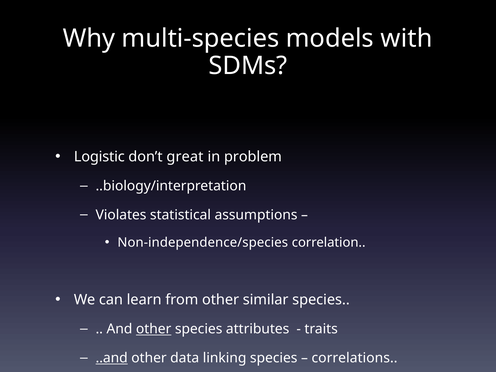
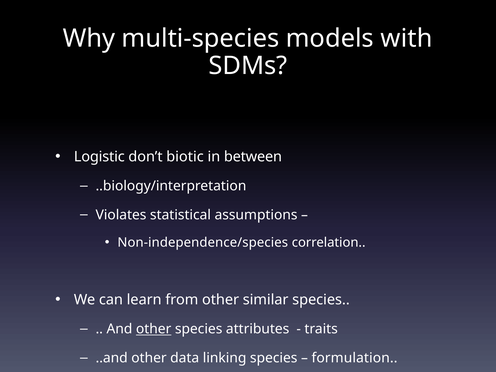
great: great -> biotic
problem: problem -> between
..and underline: present -> none
correlations: correlations -> formulation
